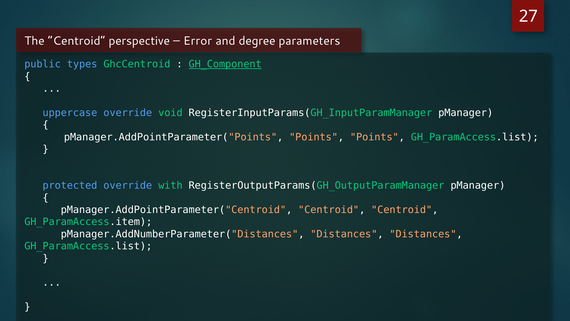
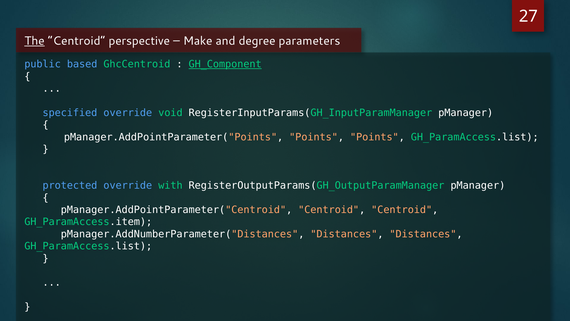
The underline: none -> present
Error: Error -> Make
types: types -> based
uppercase: uppercase -> specified
